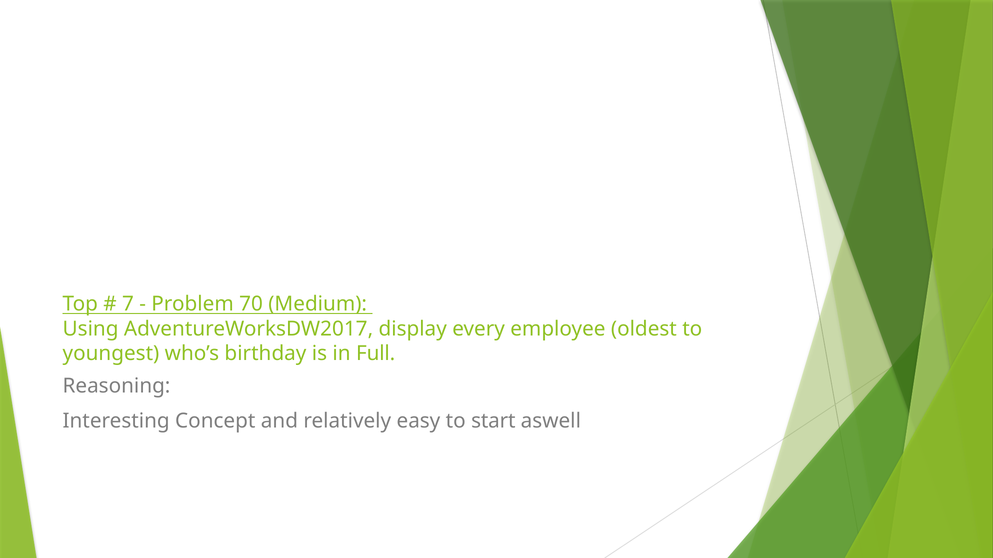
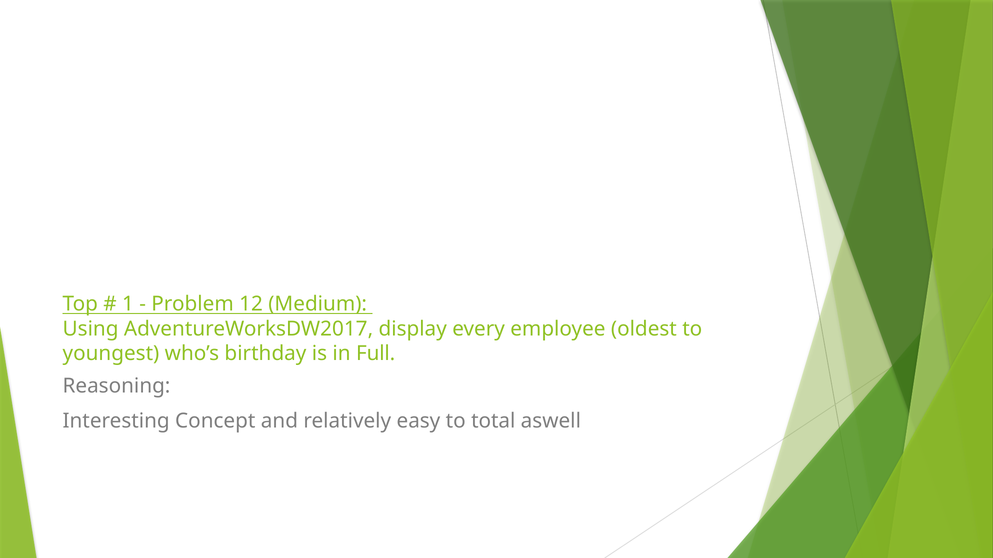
7: 7 -> 1
70: 70 -> 12
start: start -> total
